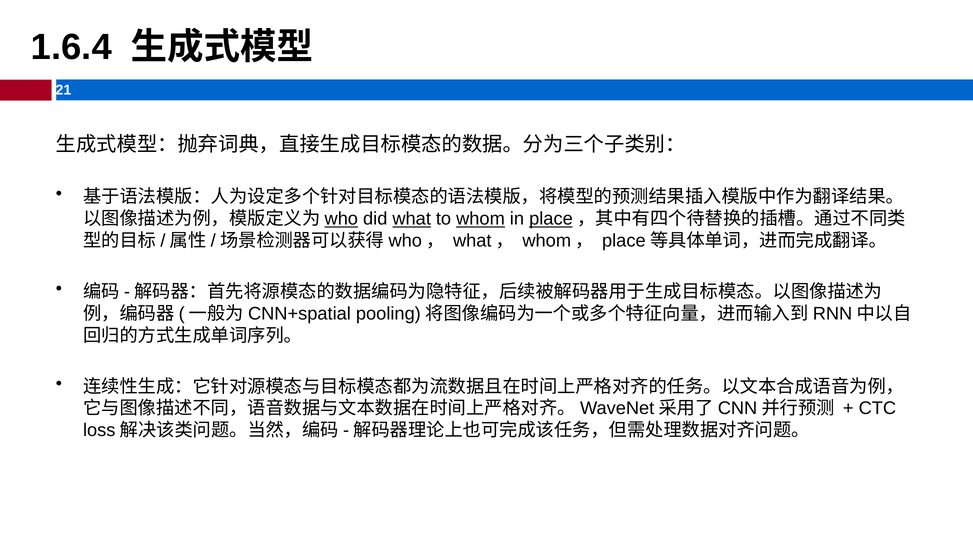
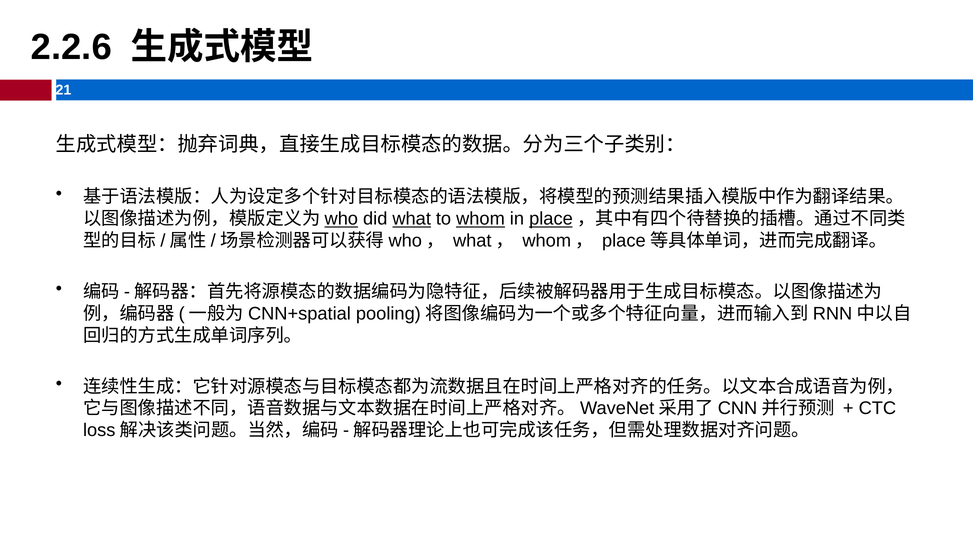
1.6.4: 1.6.4 -> 2.2.6
